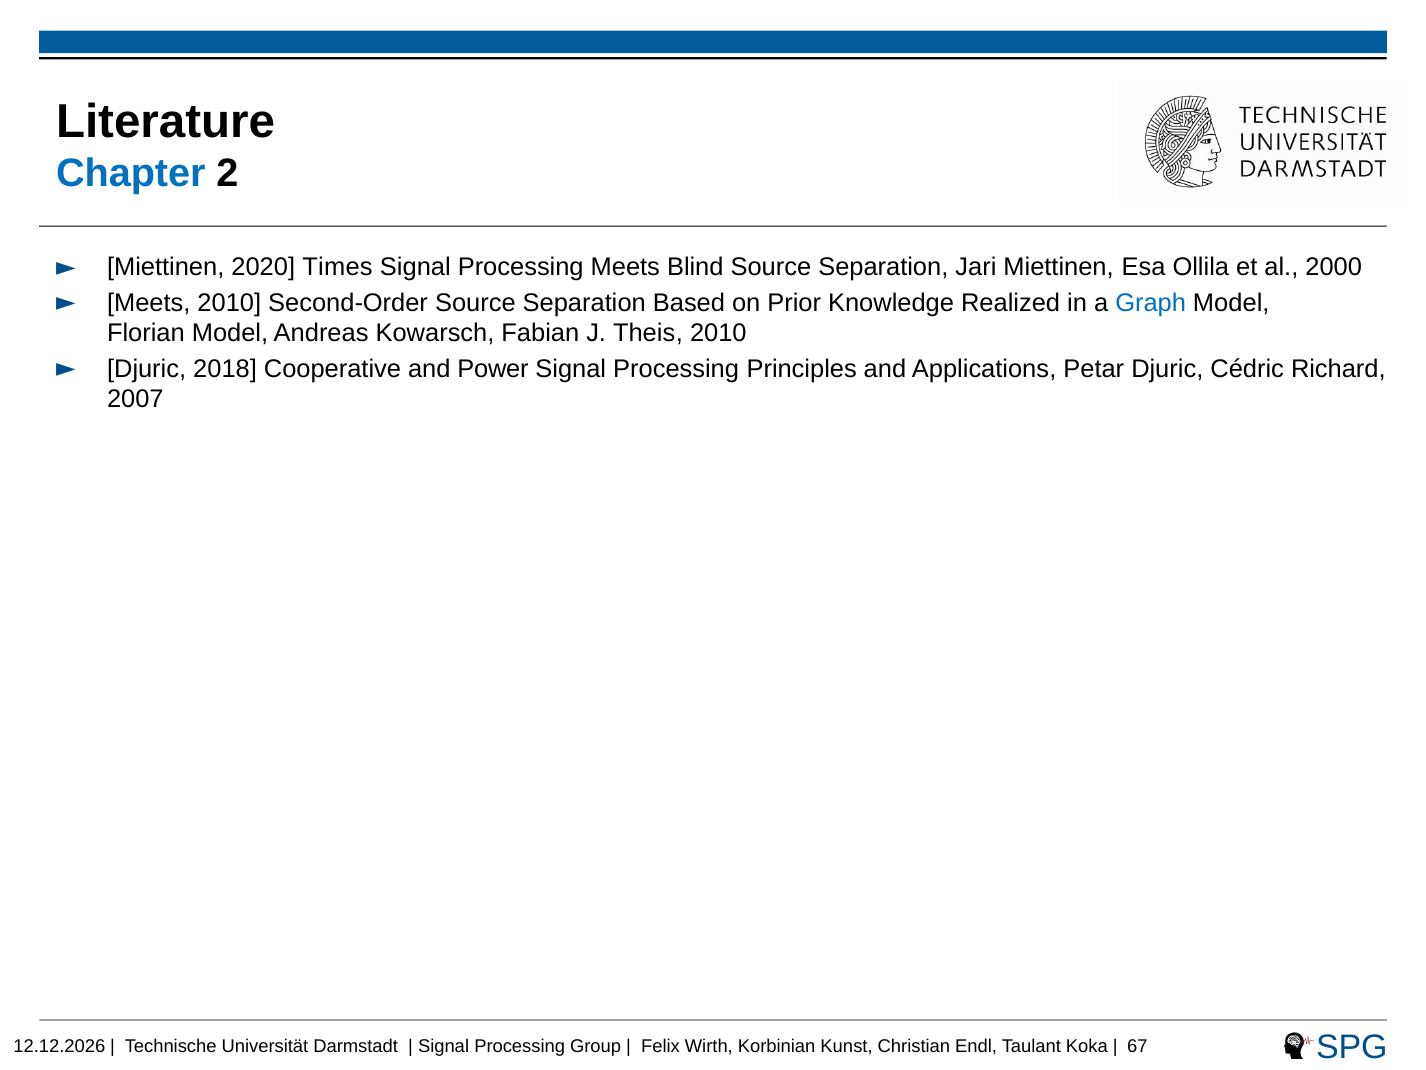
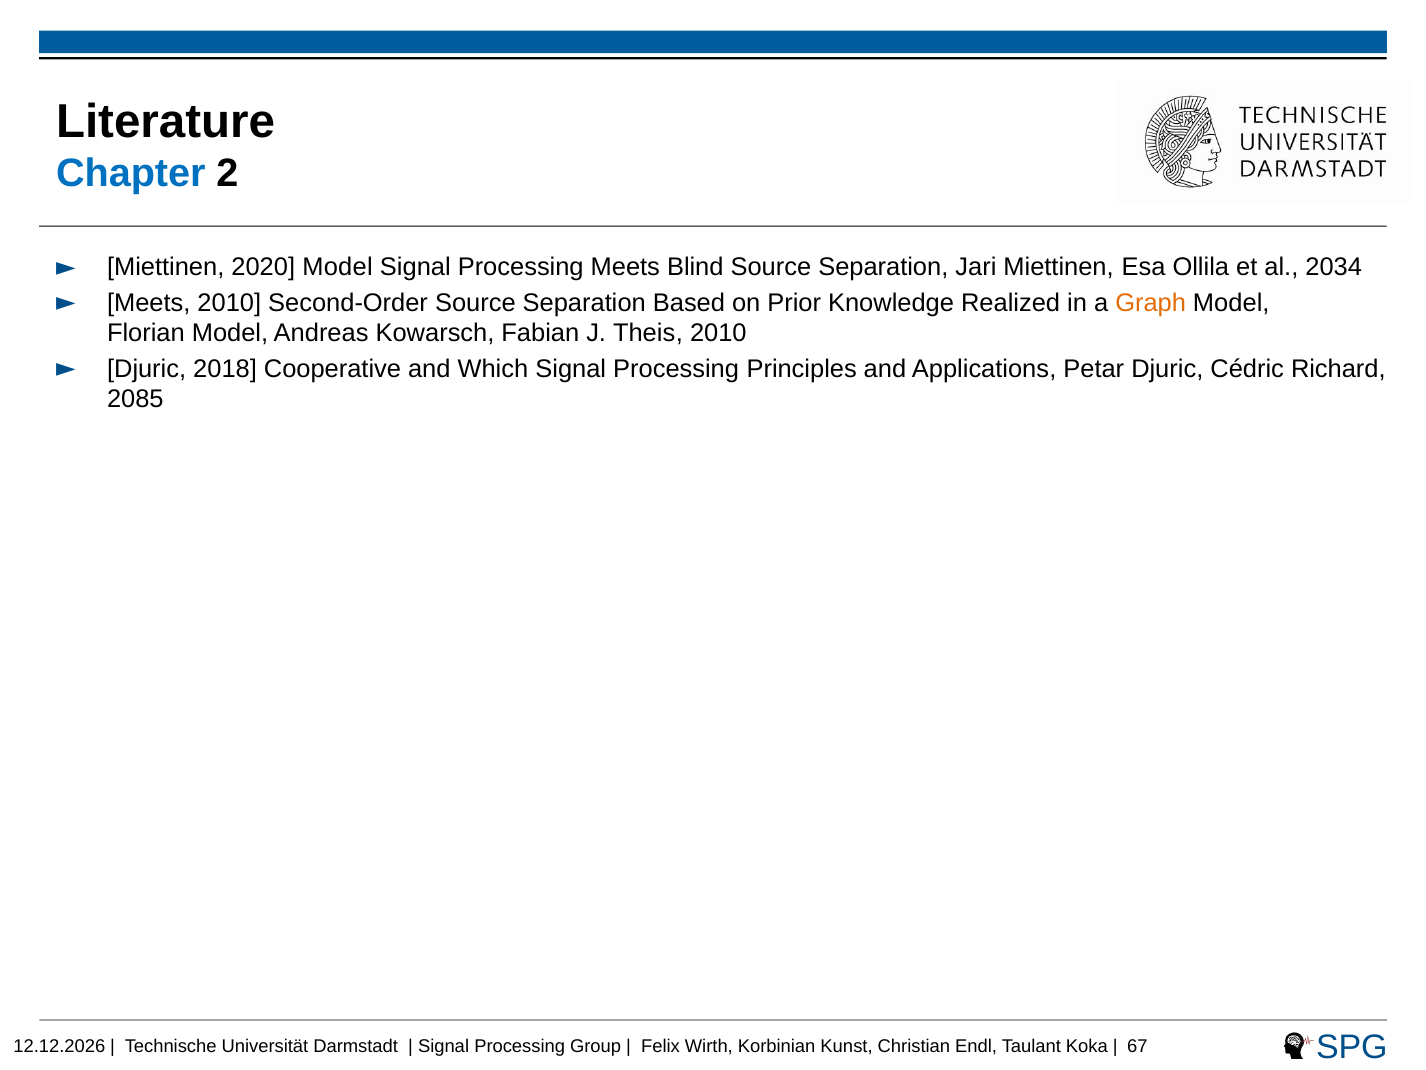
2020 Times: Times -> Model
2000: 2000 -> 2034
Graph colour: blue -> orange
Power: Power -> Which
2007: 2007 -> 2085
